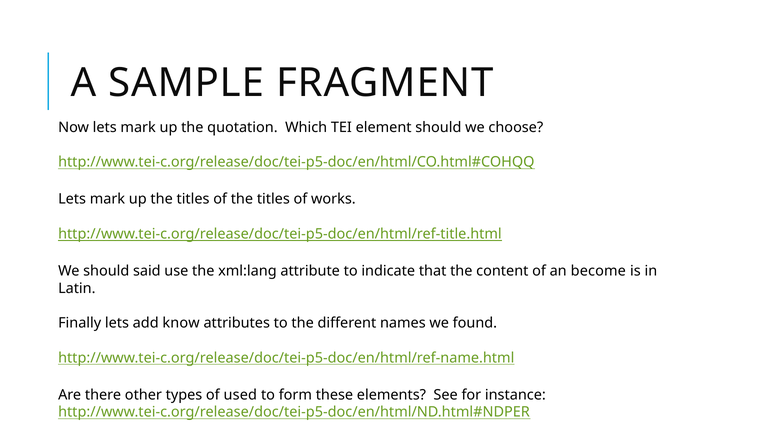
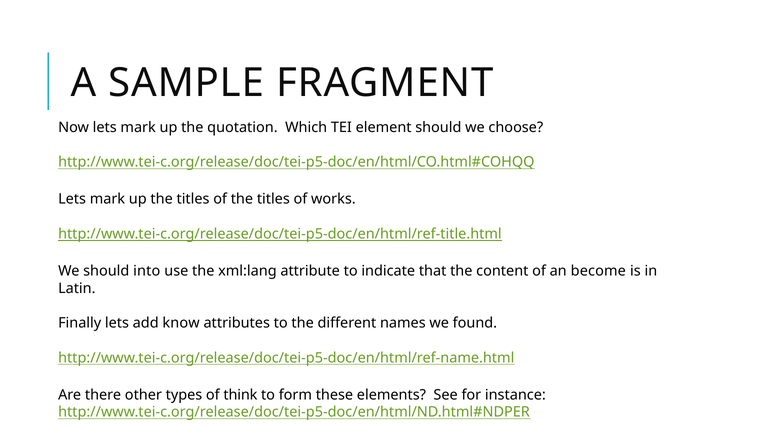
said: said -> into
used: used -> think
